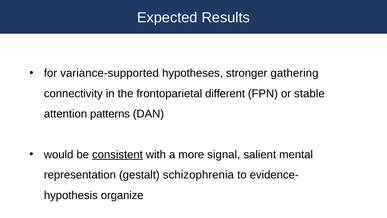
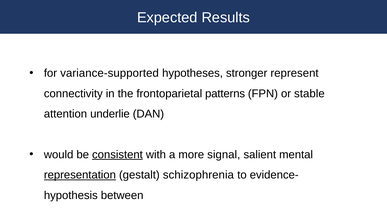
gathering: gathering -> represent
different: different -> patterns
patterns: patterns -> underlie
representation underline: none -> present
organize: organize -> between
